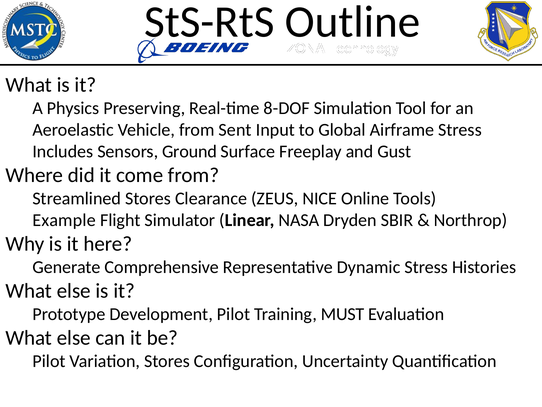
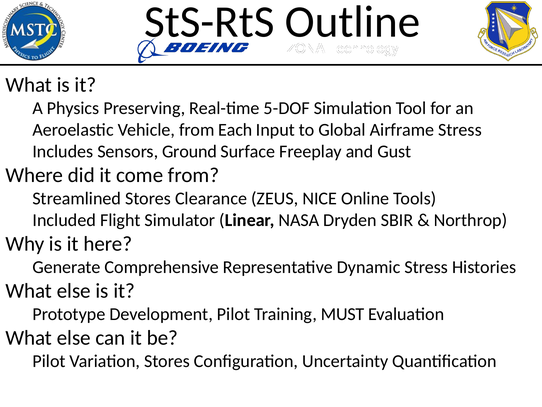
8-DOF: 8-DOF -> 5-DOF
Sent: Sent -> Each
Example: Example -> Included
